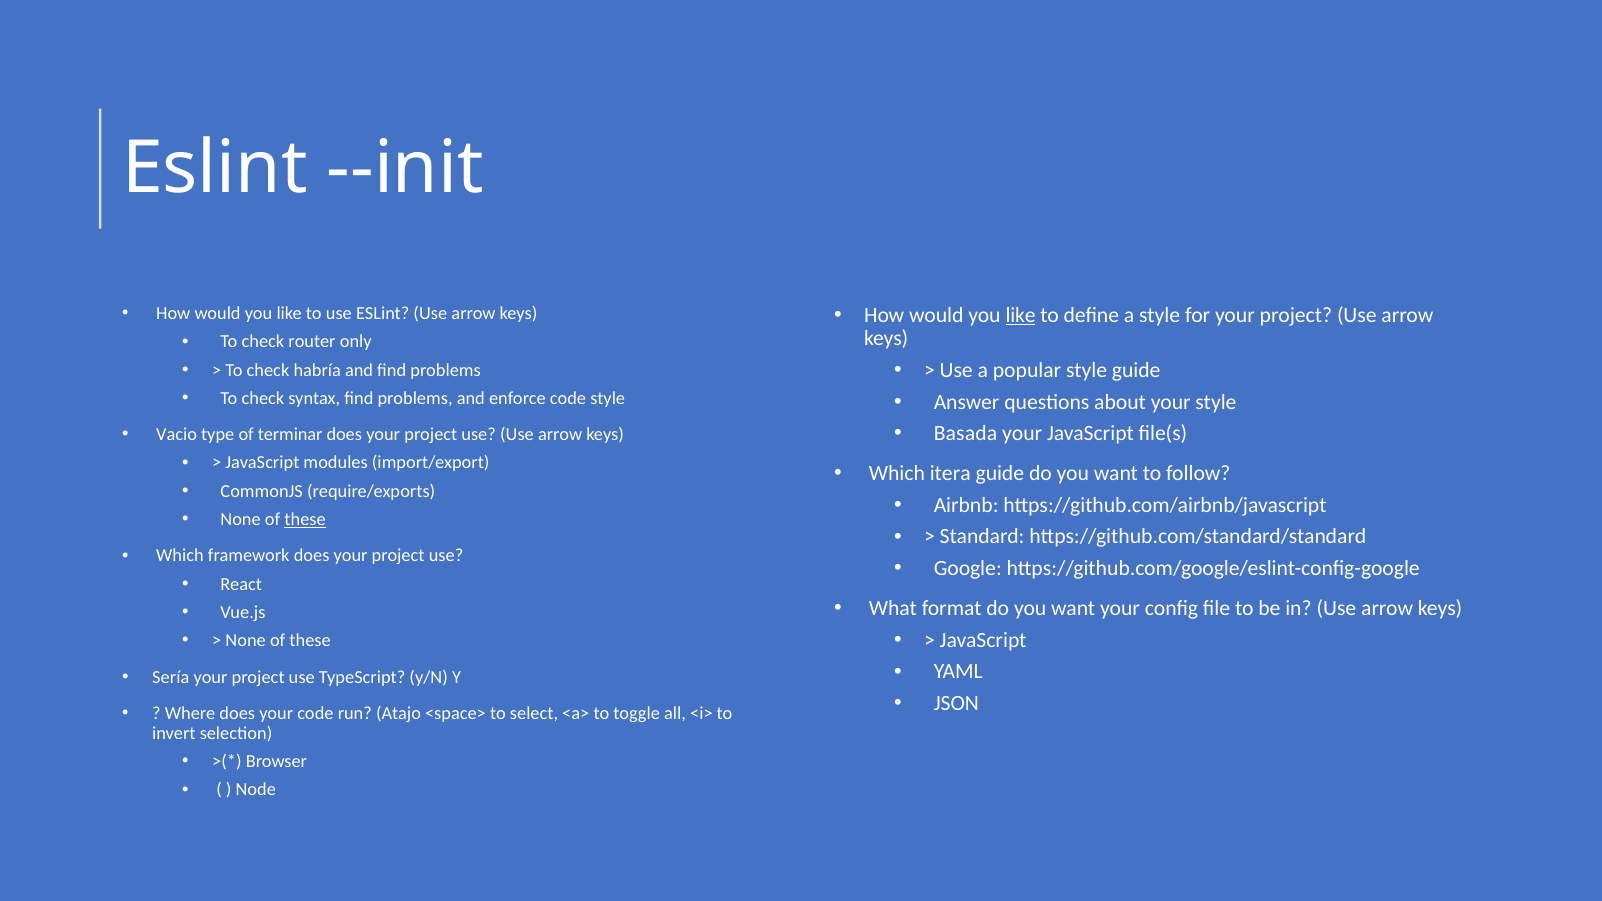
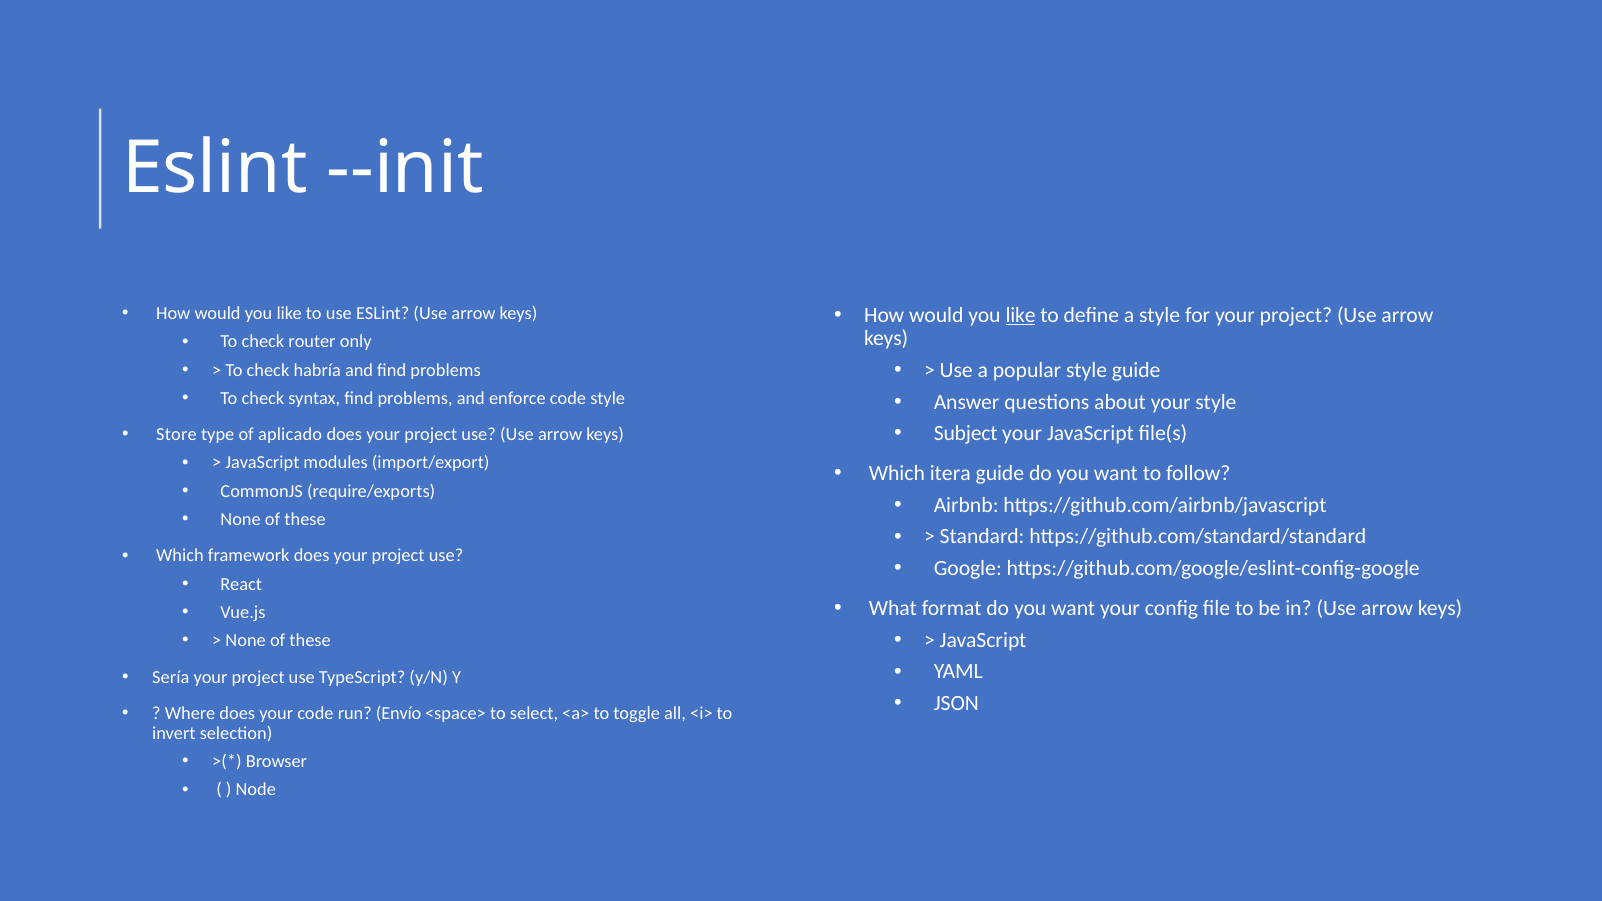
Basada: Basada -> Subject
Vacio: Vacio -> Store
terminar: terminar -> aplicado
these at (305, 519) underline: present -> none
Atajo: Atajo -> Envío
